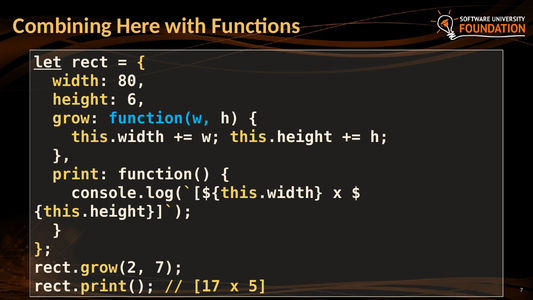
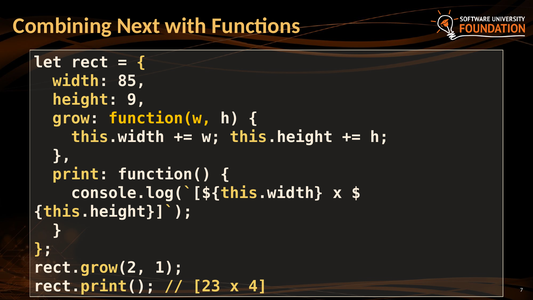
Here: Here -> Next
let underline: present -> none
80: 80 -> 85
6: 6 -> 9
function(w colour: light blue -> yellow
rect.grow(2 7: 7 -> 1
17: 17 -> 23
5: 5 -> 4
